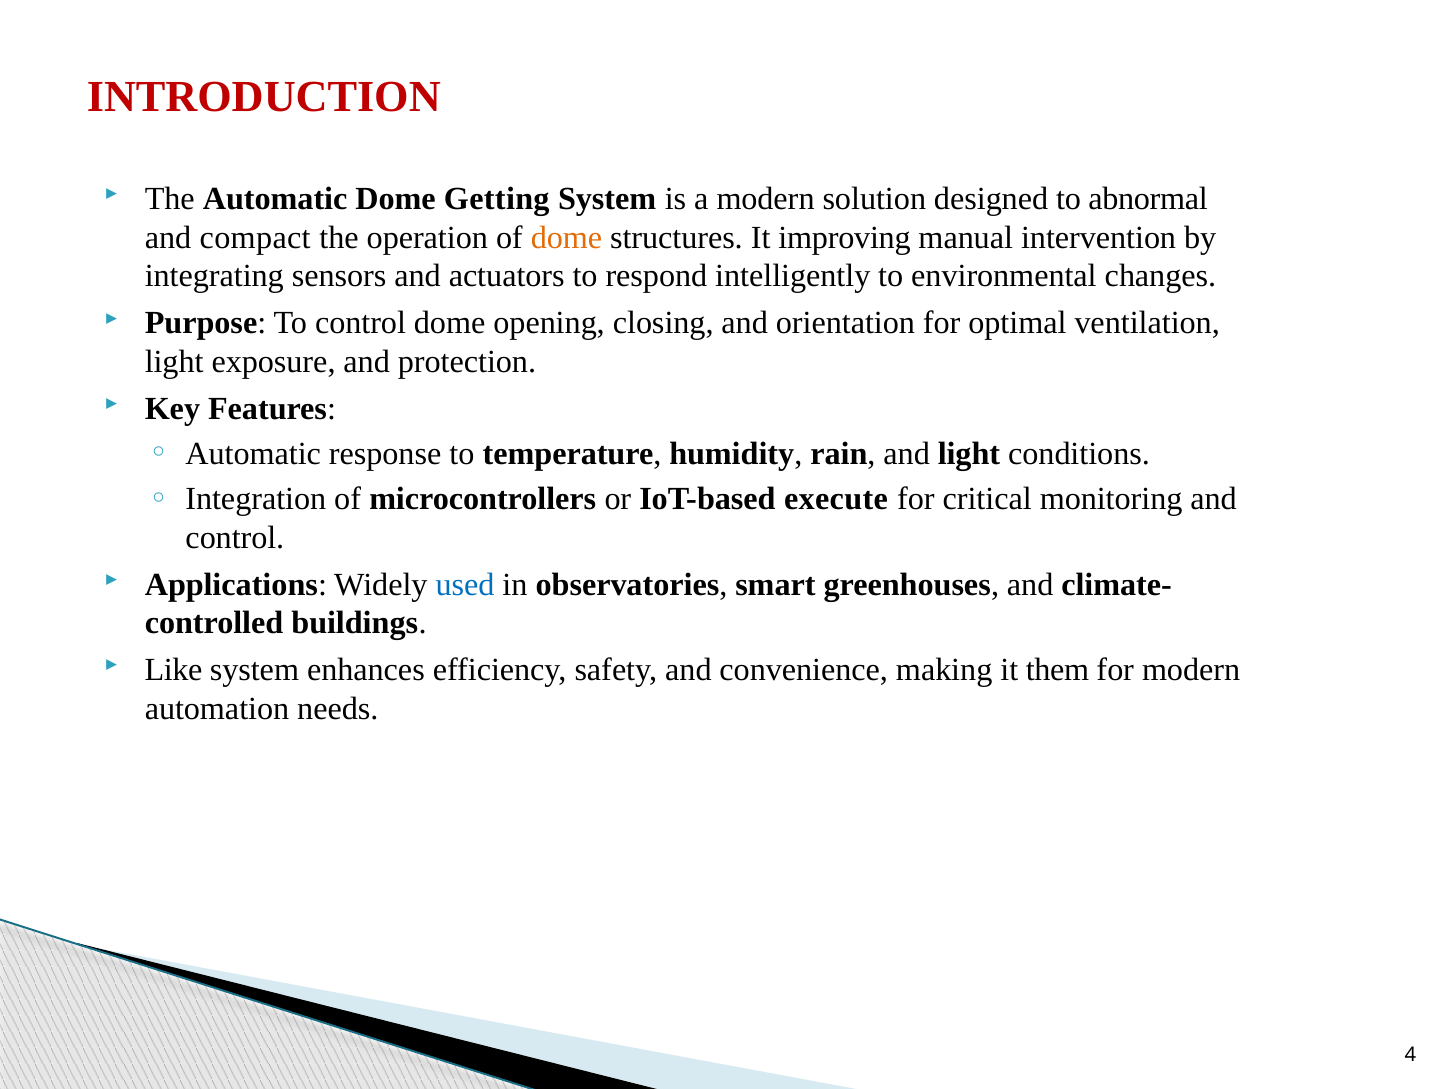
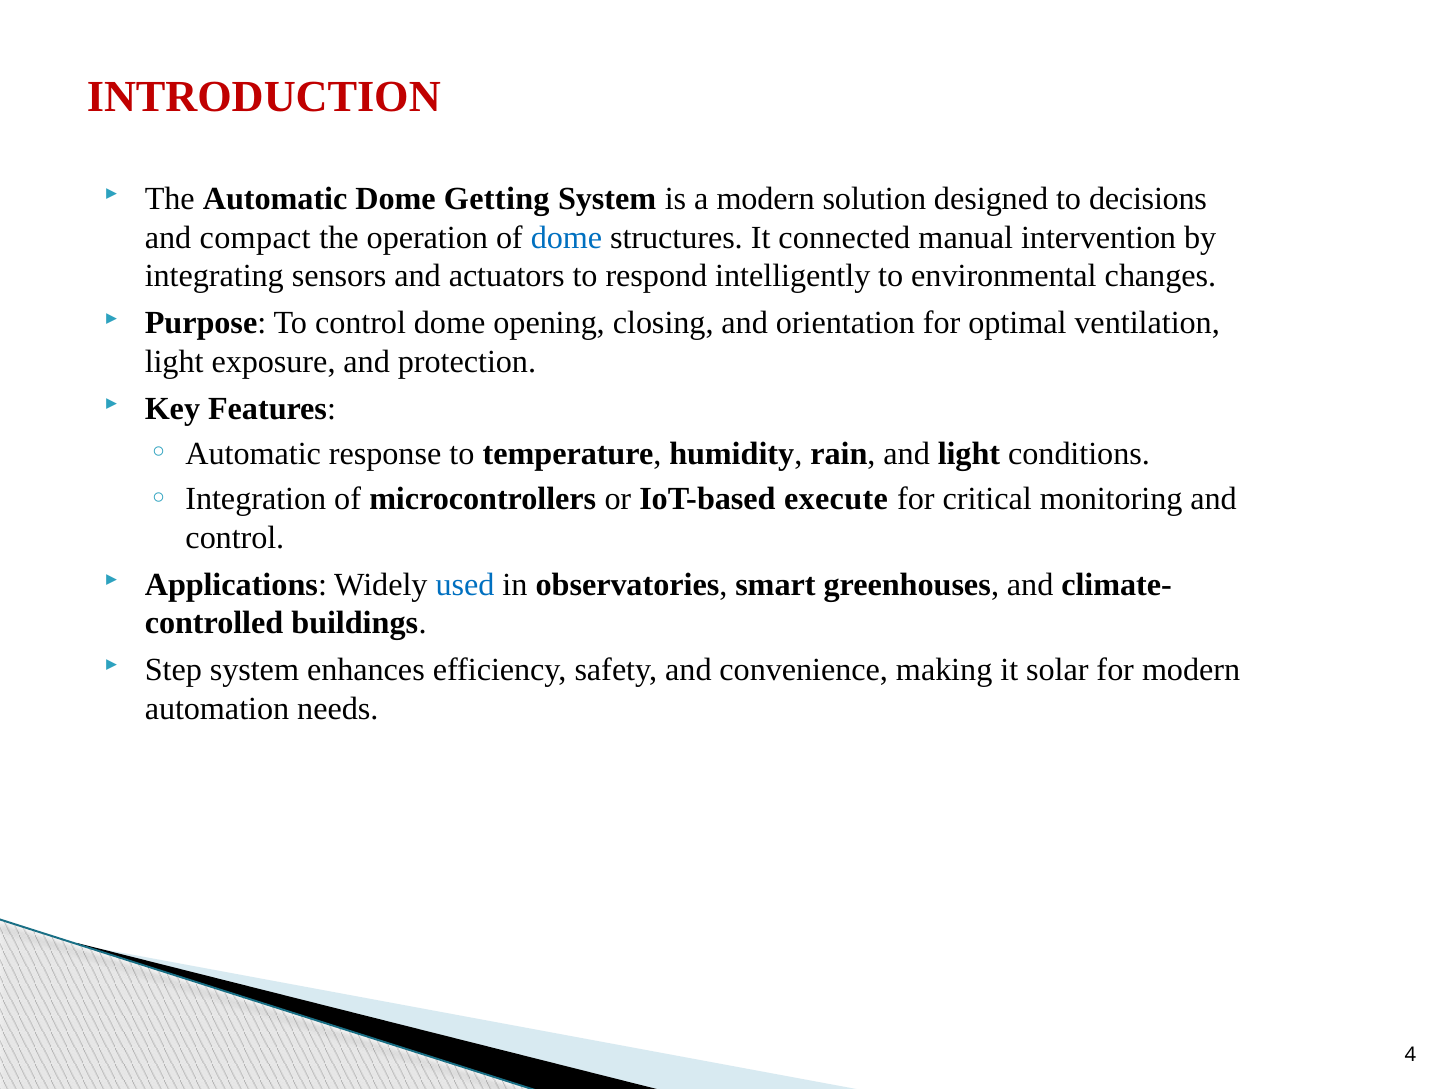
abnormal: abnormal -> decisions
dome at (566, 237) colour: orange -> blue
improving: improving -> connected
Like: Like -> Step
them: them -> solar
